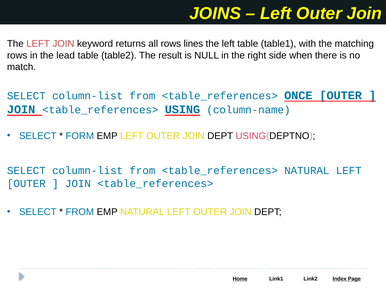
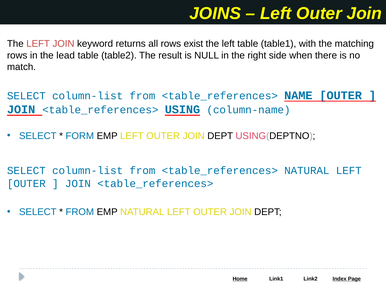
lines: lines -> exist
ONCE: ONCE -> NAME
